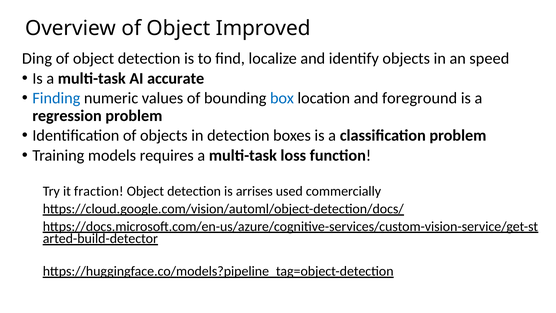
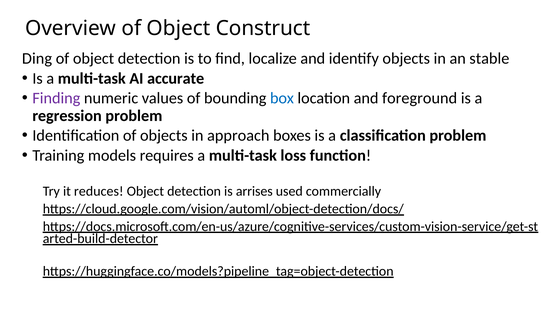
Improved: Improved -> Construct
speed: speed -> stable
Finding colour: blue -> purple
in detection: detection -> approach
fraction: fraction -> reduces
